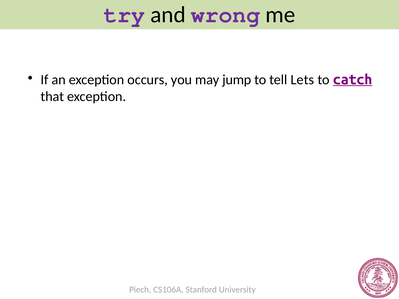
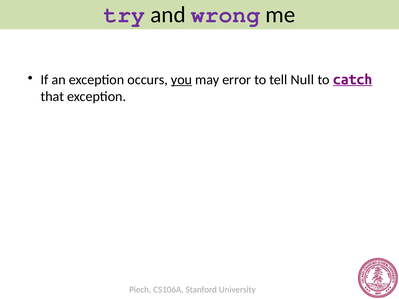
you underline: none -> present
jump: jump -> error
Lets: Lets -> Null
